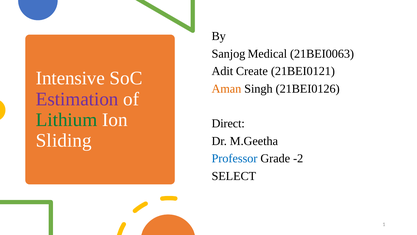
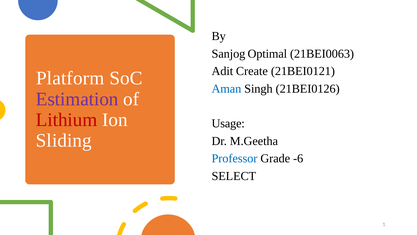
Medical: Medical -> Optimal
Intensive: Intensive -> Platform
Aman colour: orange -> blue
Lithium colour: green -> red
Direct: Direct -> Usage
-2: -2 -> -6
